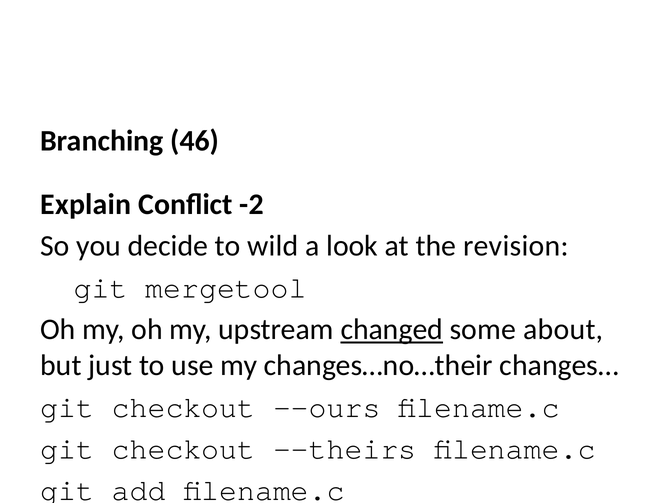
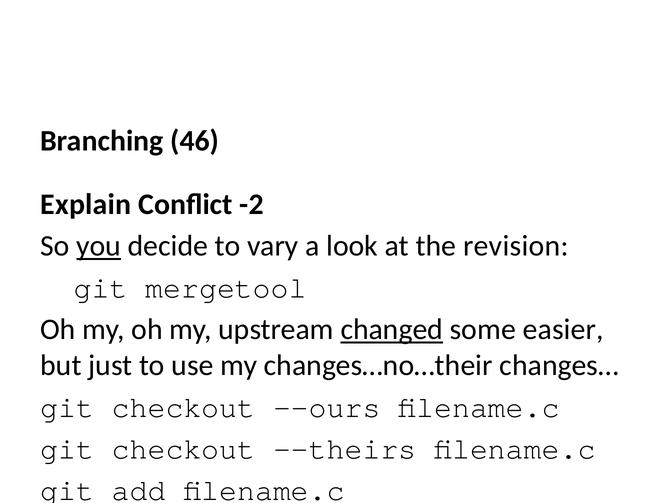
you underline: none -> present
wild: wild -> vary
about: about -> easier
